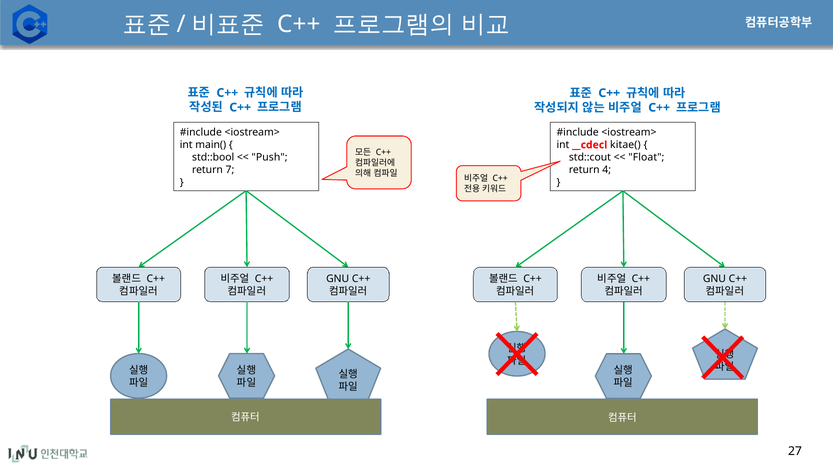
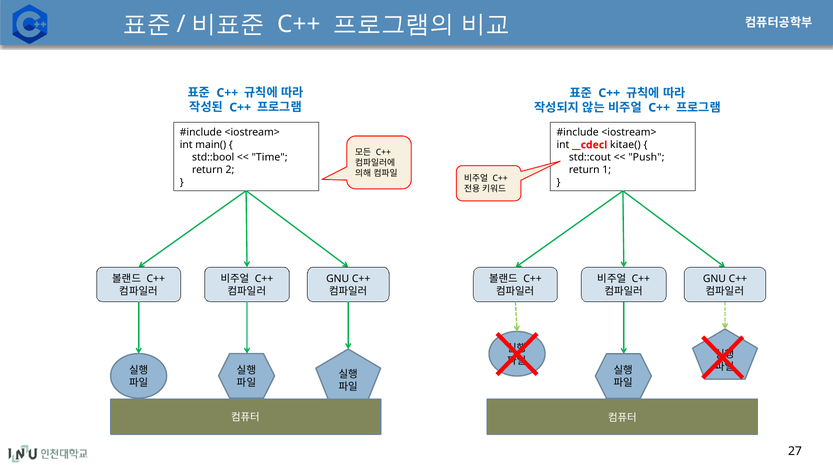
Push: Push -> Time
Float: Float -> Push
7: 7 -> 2
4: 4 -> 1
